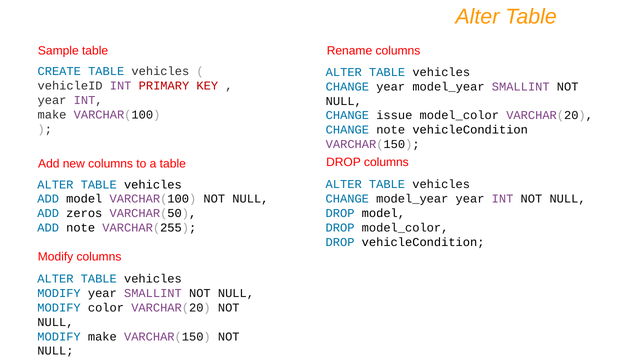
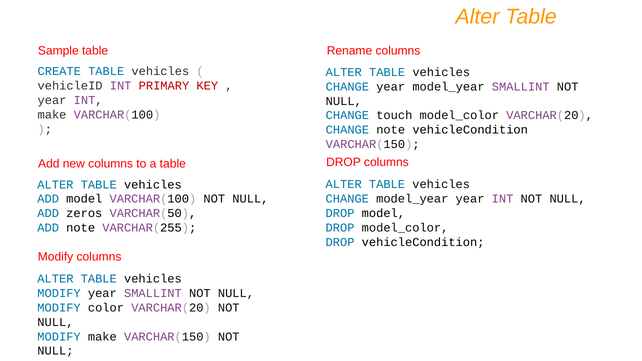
issue: issue -> touch
